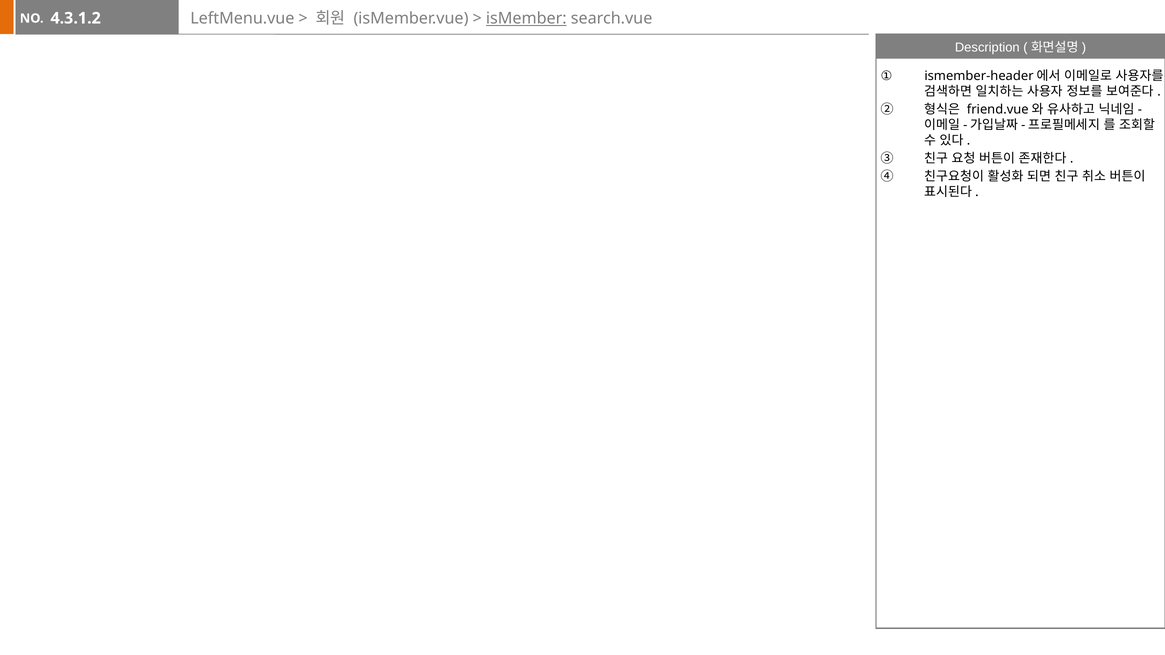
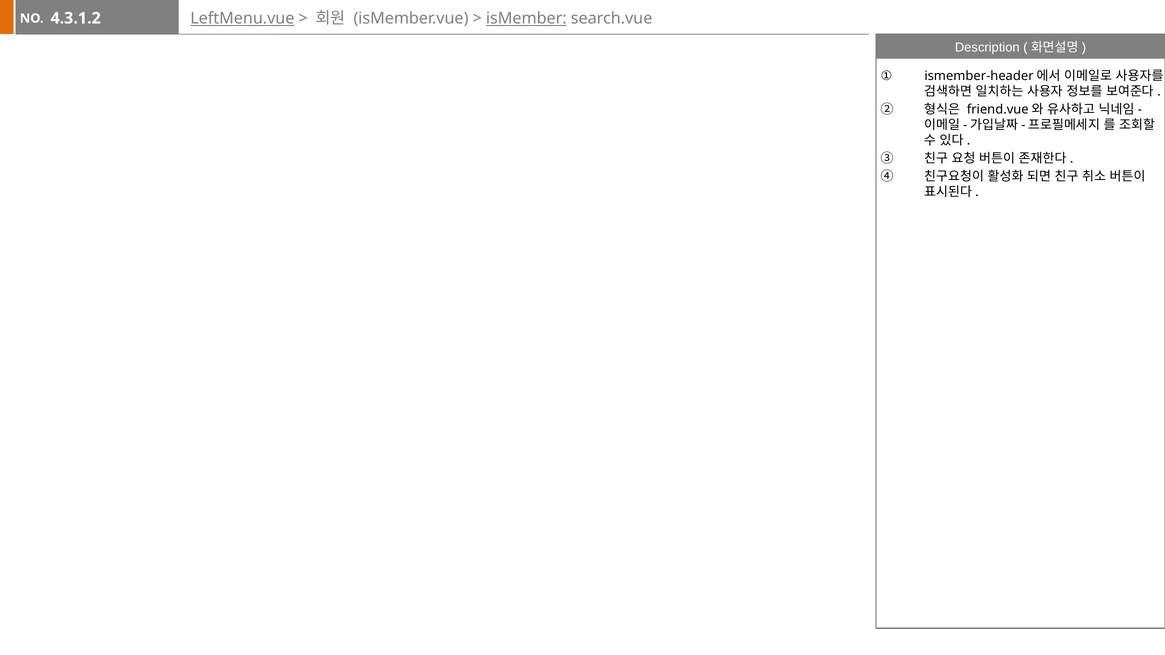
LeftMenu.vue underline: none -> present
